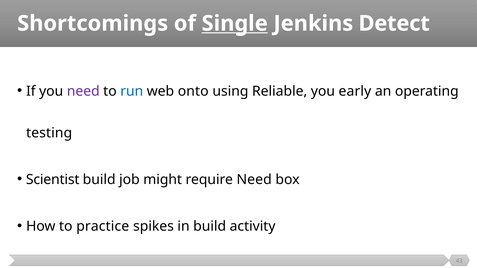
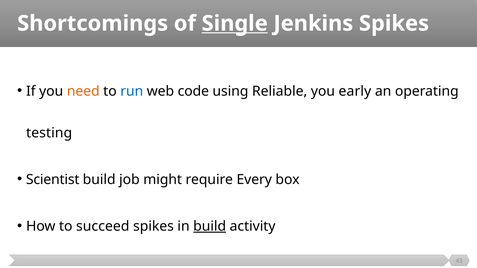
Jenkins Detect: Detect -> Spikes
need at (83, 91) colour: purple -> orange
onto: onto -> code
require Need: Need -> Every
practice: practice -> succeed
build at (210, 226) underline: none -> present
